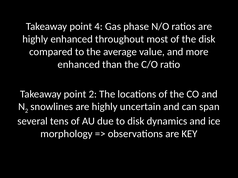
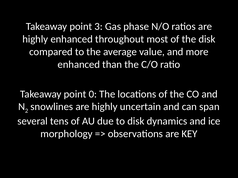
4: 4 -> 3
point 2: 2 -> 0
